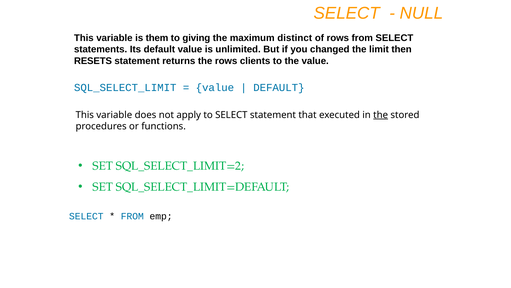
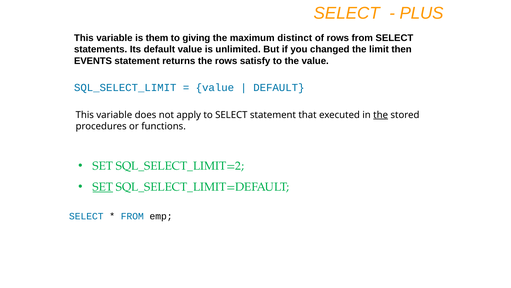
NULL: NULL -> PLUS
RESETS: RESETS -> EVENTS
clients: clients -> satisfy
SET at (103, 187) underline: none -> present
